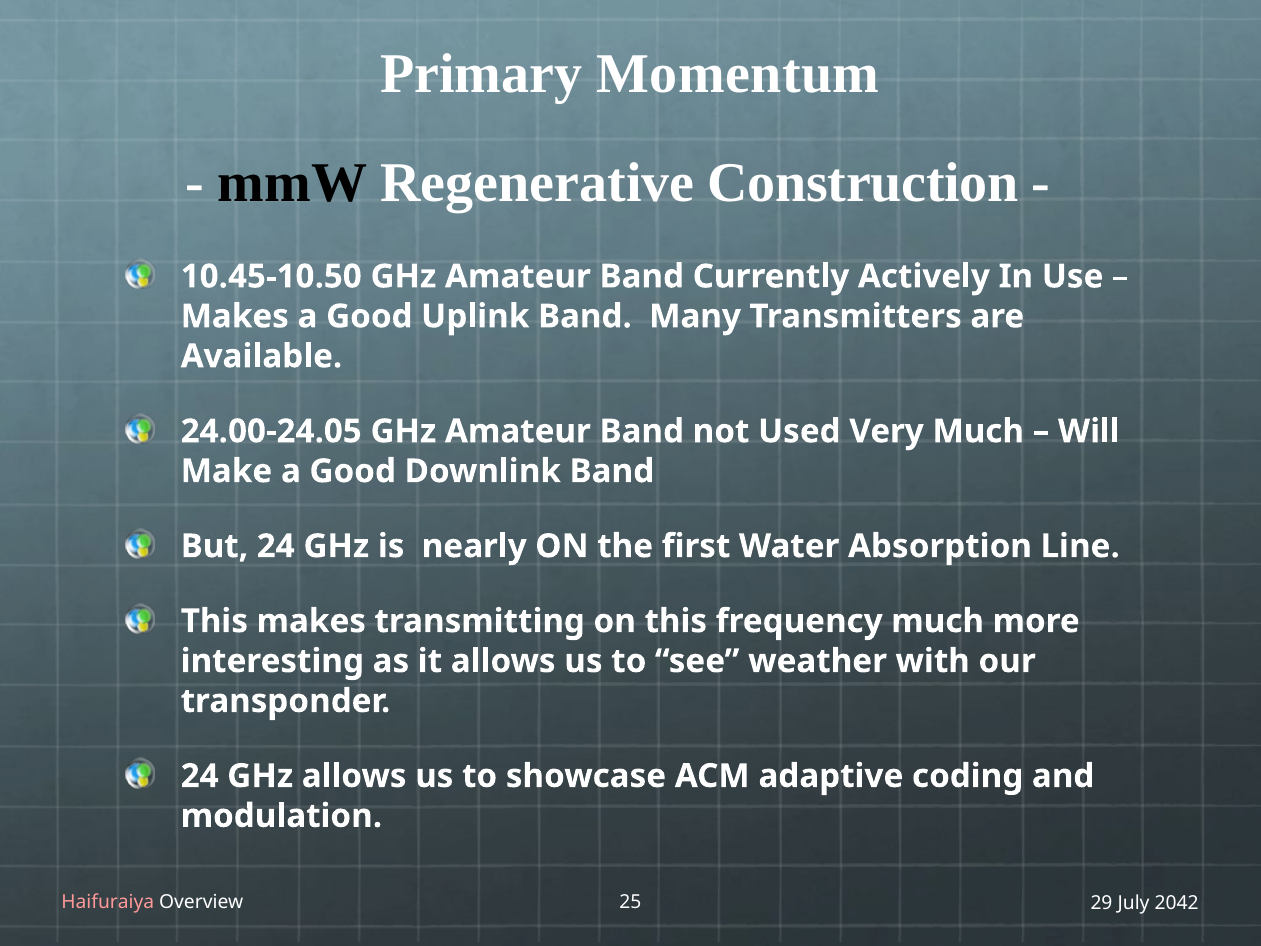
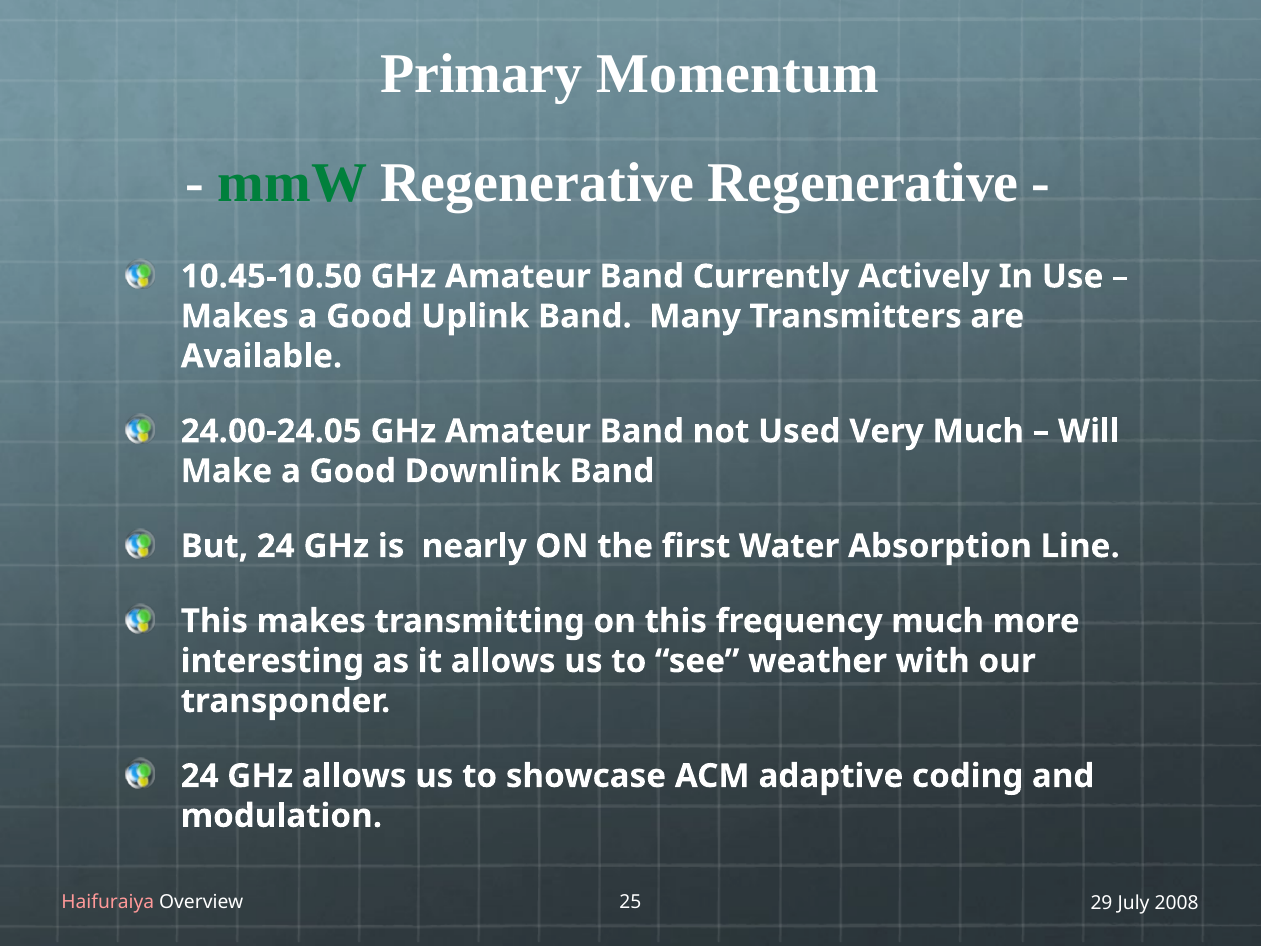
mmW colour: black -> green
Regenerative Construction: Construction -> Regenerative
2042: 2042 -> 2008
